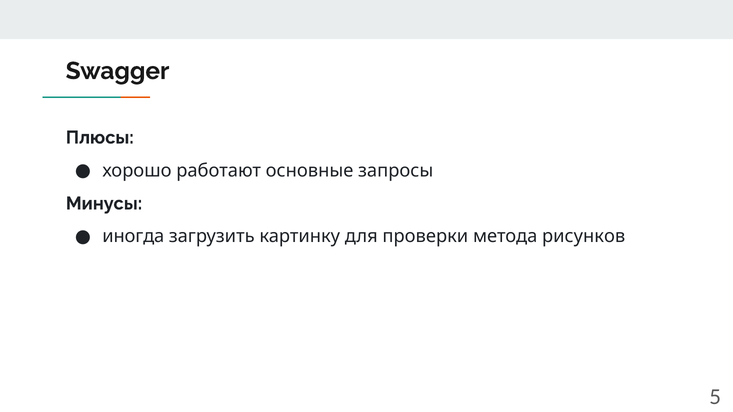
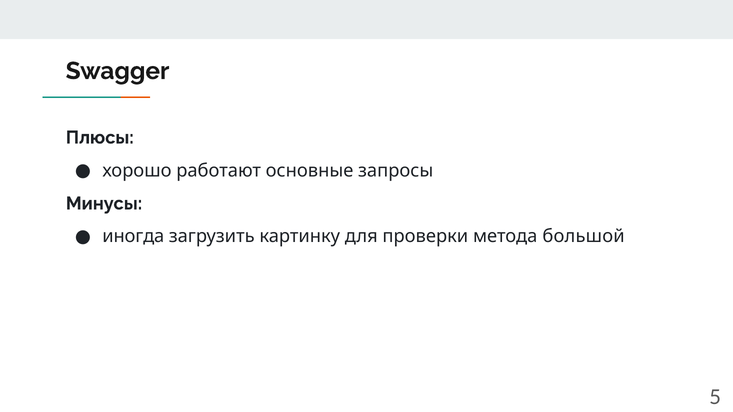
рисунков: рисунков -> большой
